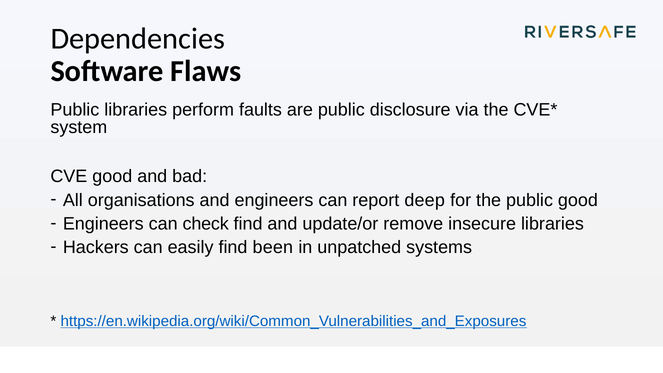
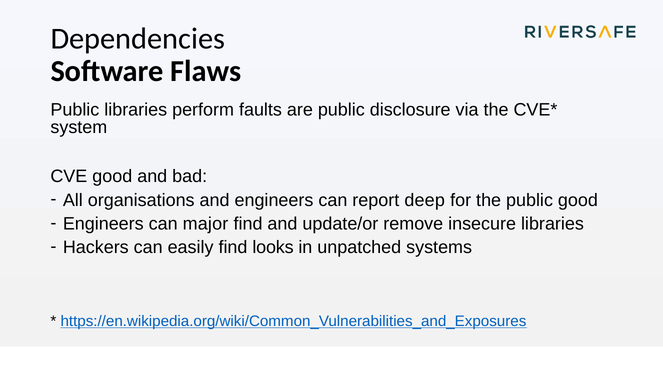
check: check -> major
been: been -> looks
